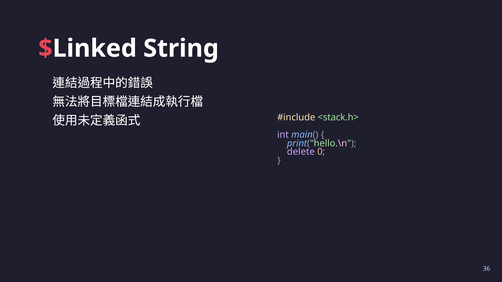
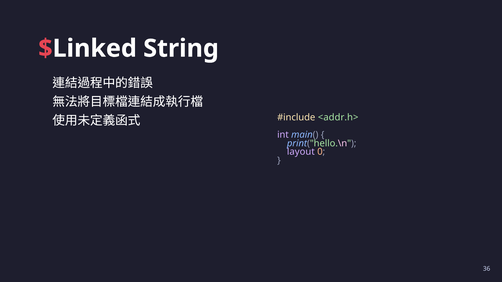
<stack.h>: <stack.h> -> <addr.h>
delete: delete -> layout
